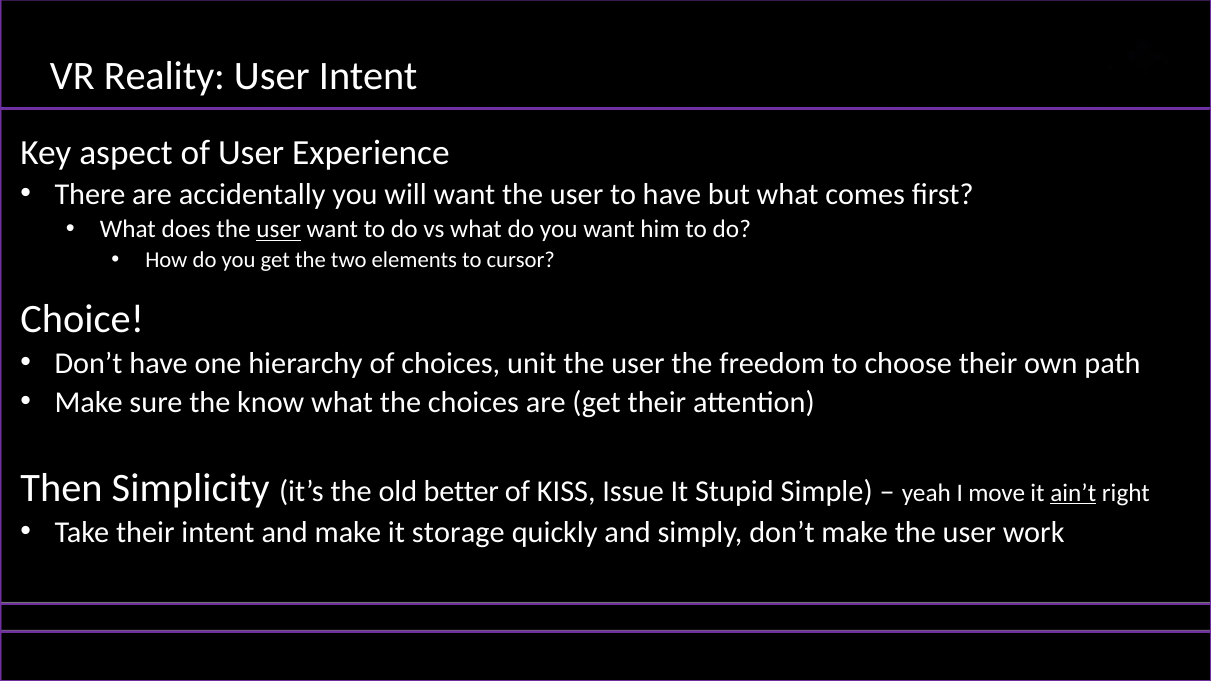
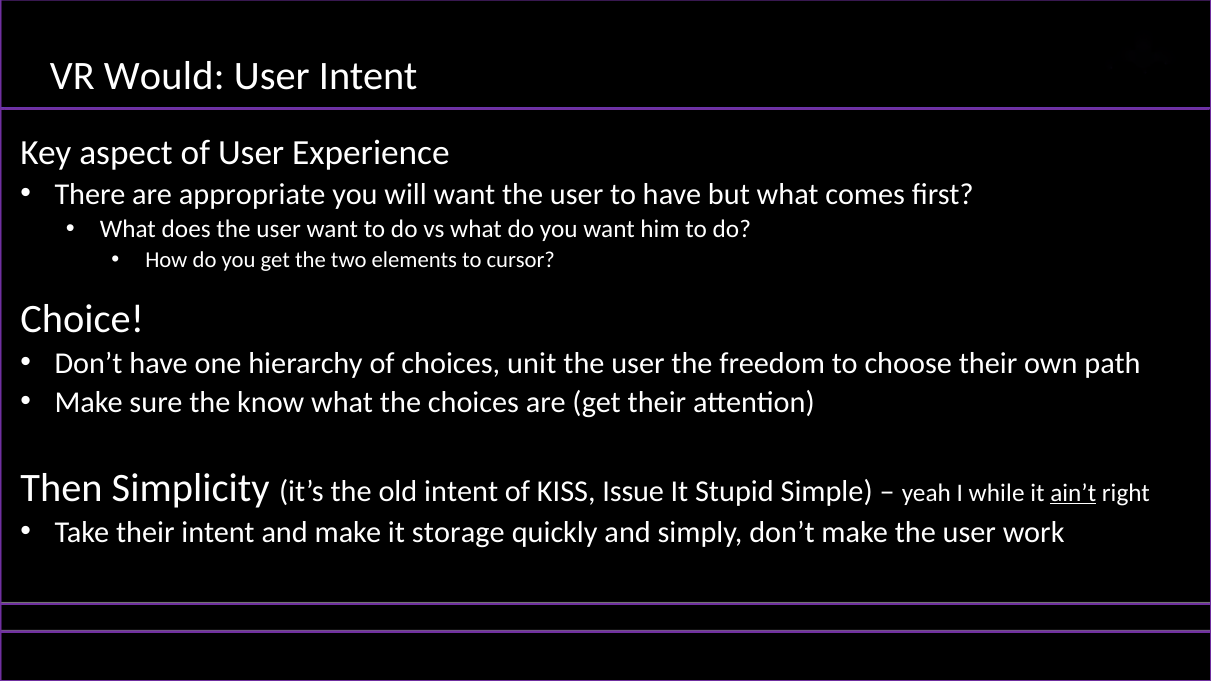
Reality: Reality -> Would
accidentally: accidentally -> appropriate
user at (279, 230) underline: present -> none
old better: better -> intent
move: move -> while
